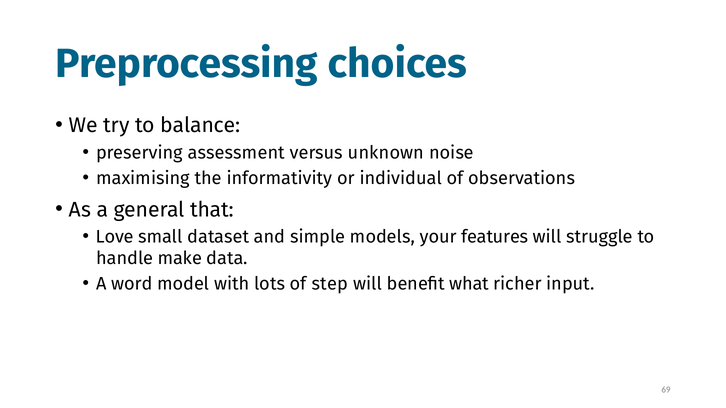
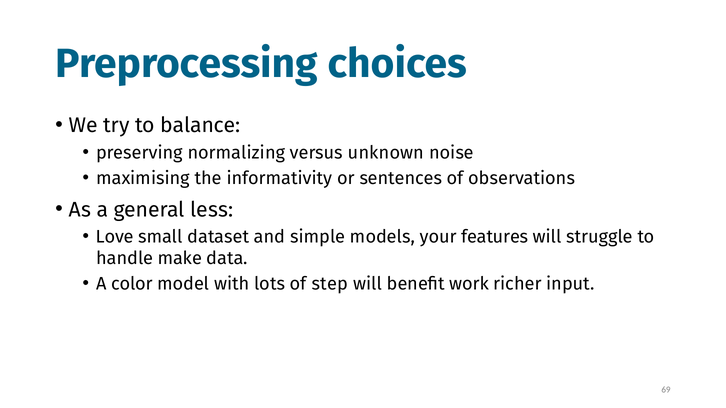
assessment: assessment -> normalizing
individual: individual -> sentences
that: that -> less
word: word -> color
what: what -> work
